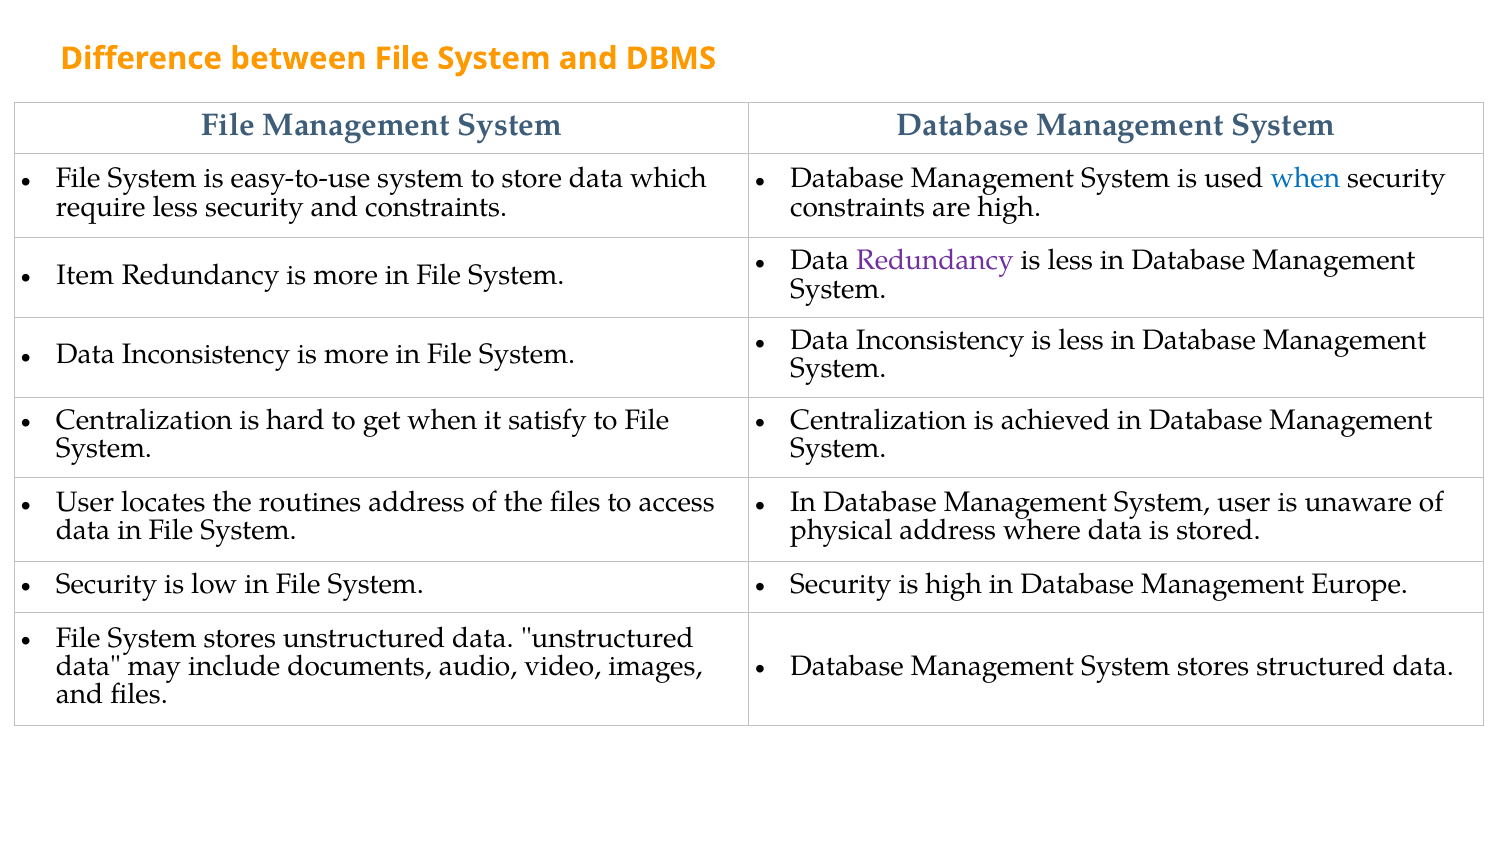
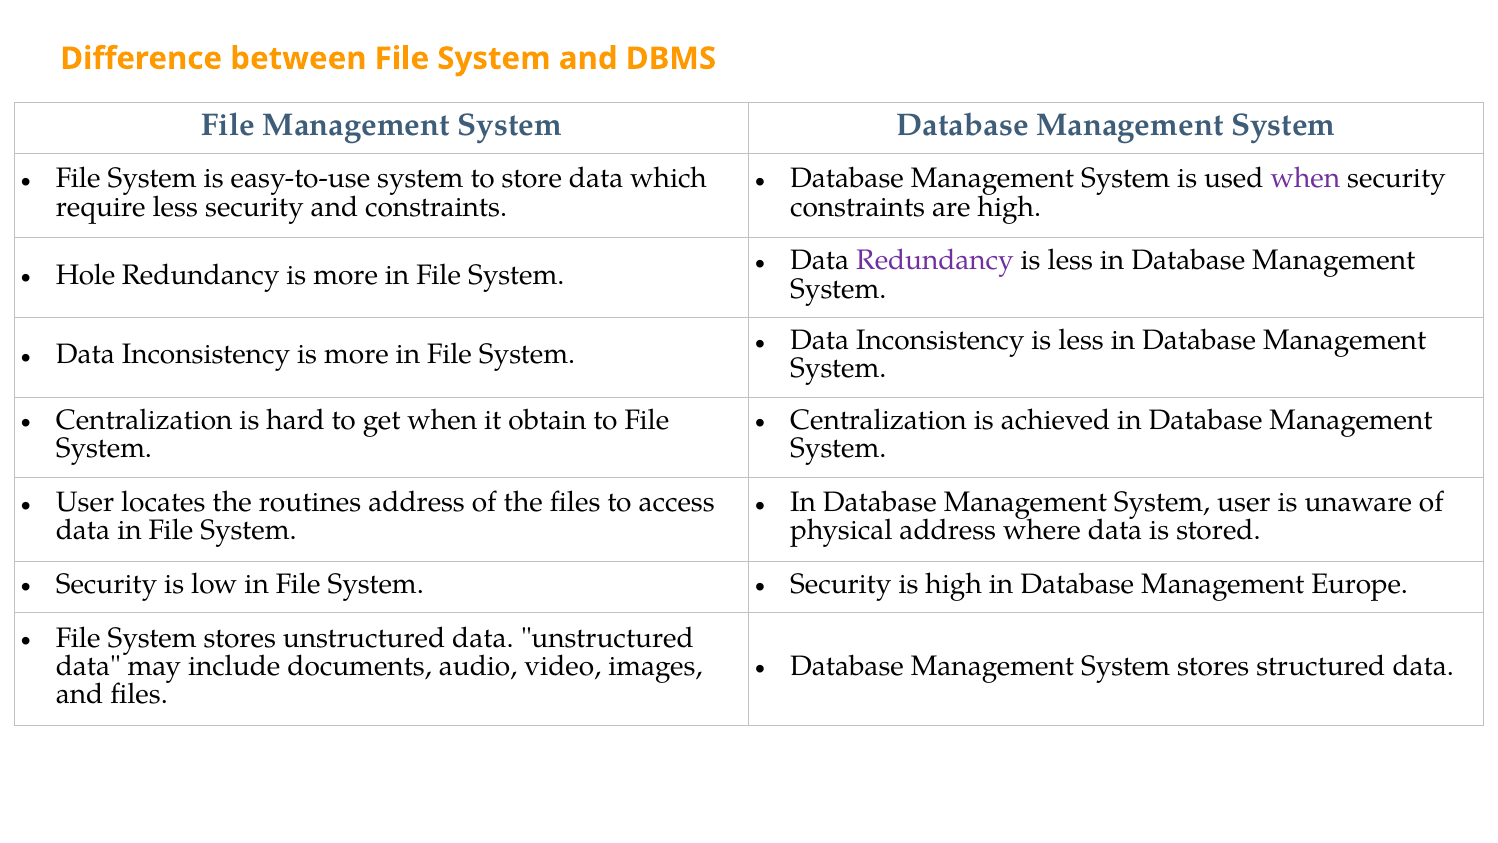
when at (1305, 178) colour: blue -> purple
Item: Item -> Hole
satisfy: satisfy -> obtain
